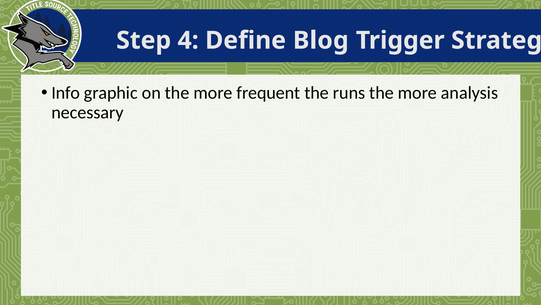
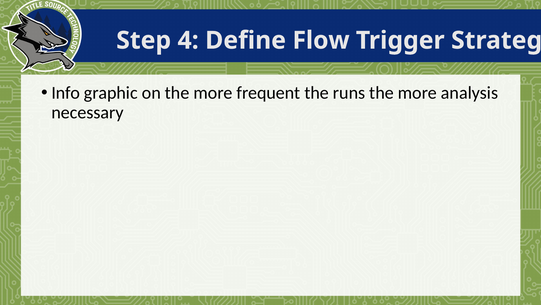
Blog: Blog -> Flow
